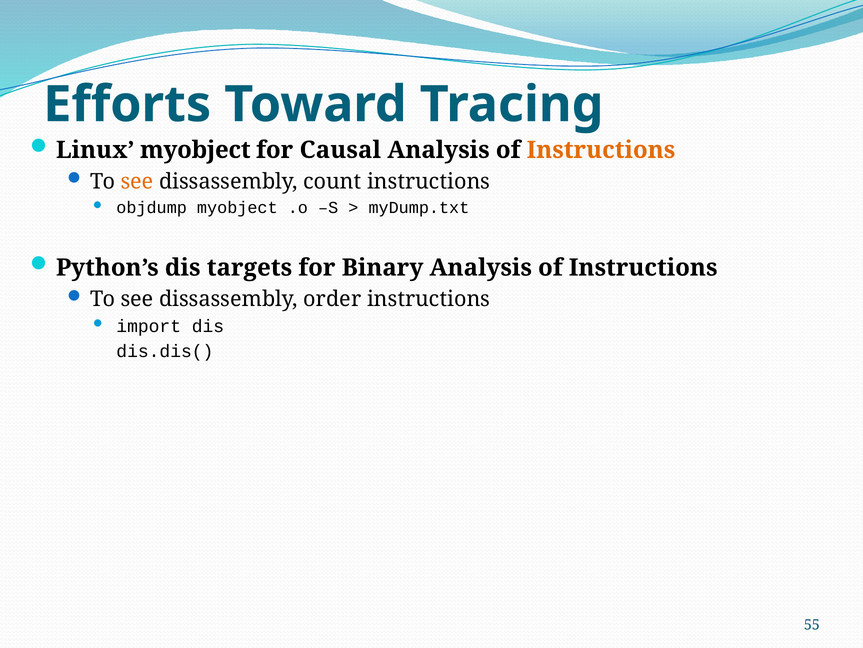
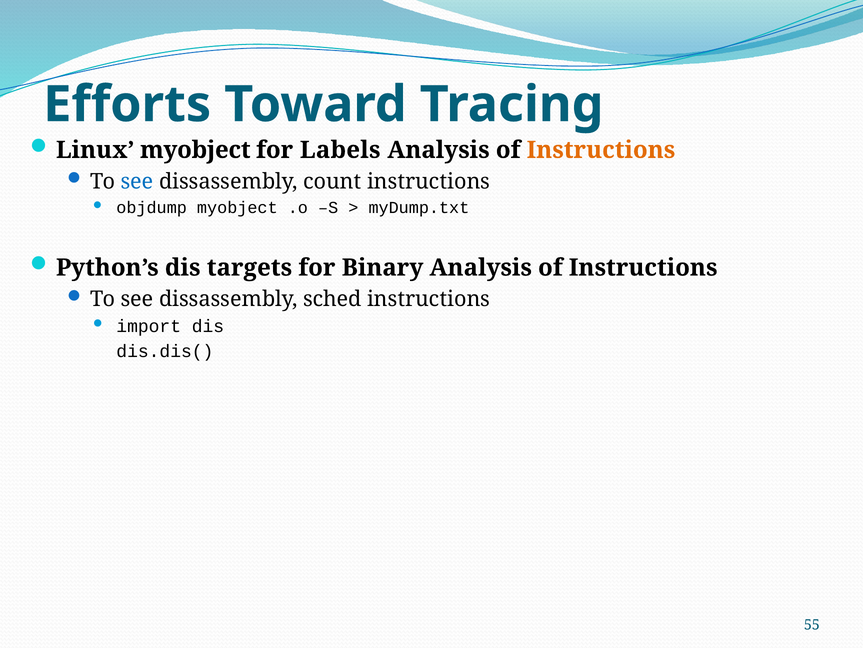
Causal: Causal -> Labels
see at (137, 181) colour: orange -> blue
order: order -> sched
